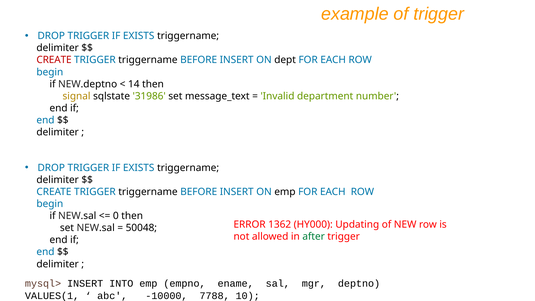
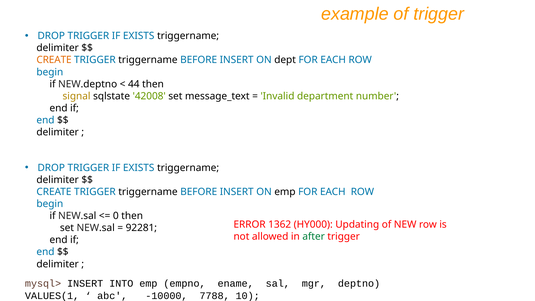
CREATE at (54, 60) colour: red -> orange
14: 14 -> 44
31986: 31986 -> 42008
50048: 50048 -> 92281
